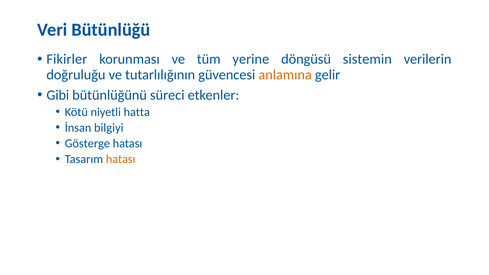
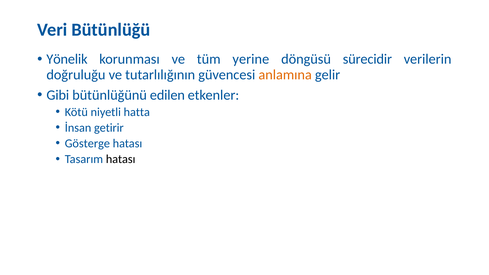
Fikirler: Fikirler -> Yönelik
sistemin: sistemin -> sürecidir
süreci: süreci -> edilen
bilgiyi: bilgiyi -> getirir
hatası at (121, 159) colour: orange -> black
